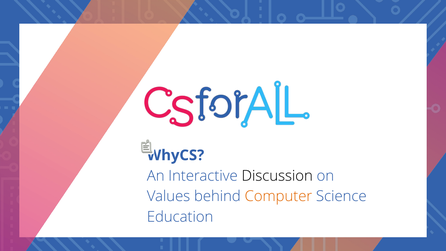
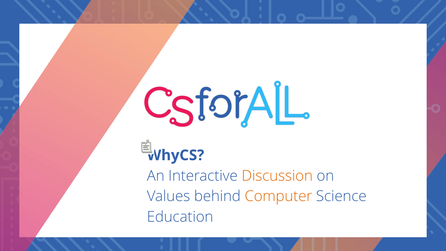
Discussion colour: black -> orange
